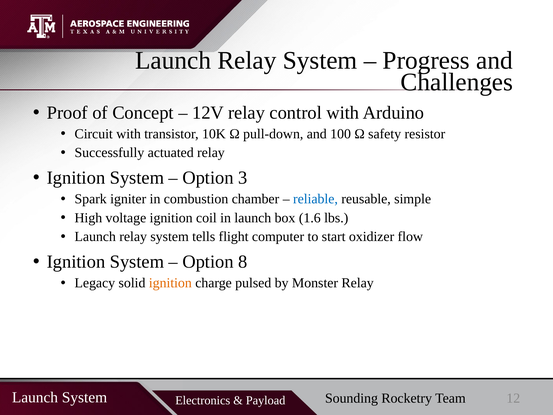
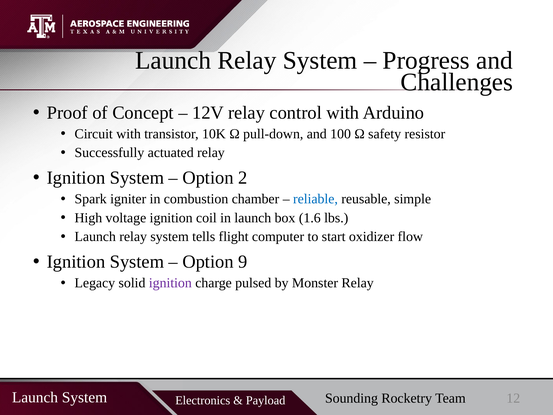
3: 3 -> 2
8: 8 -> 9
ignition at (170, 283) colour: orange -> purple
